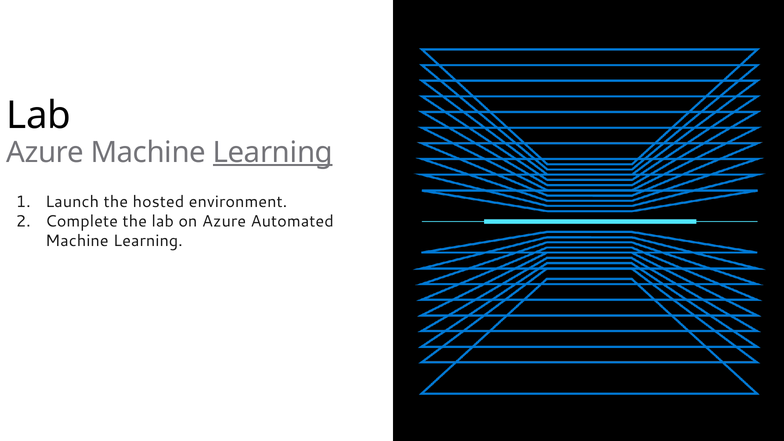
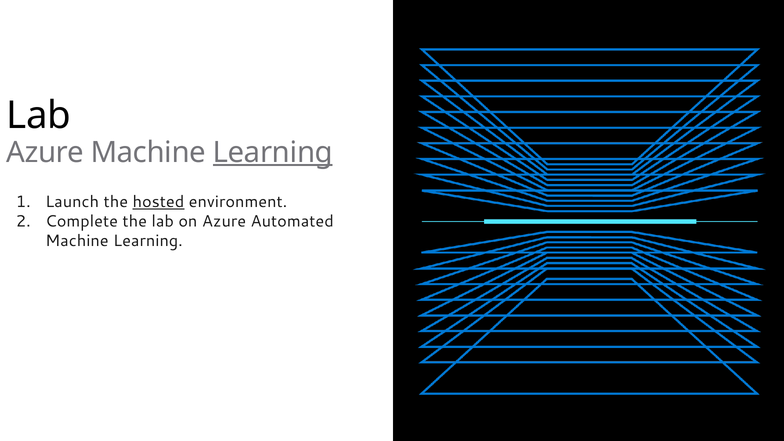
hosted underline: none -> present
